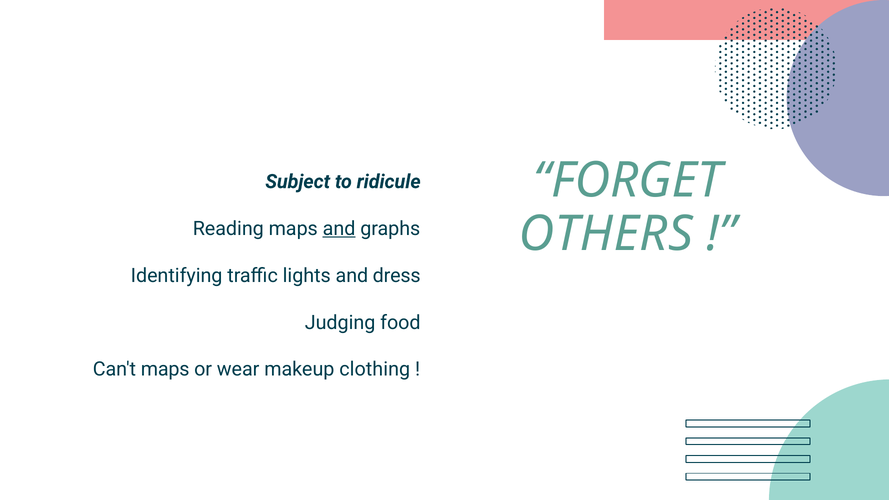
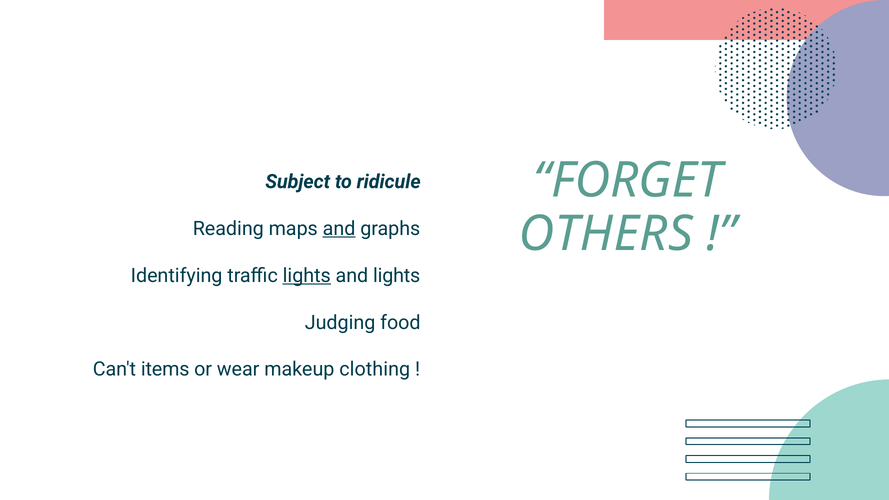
lights at (307, 276) underline: none -> present
and dress: dress -> lights
Can't maps: maps -> items
